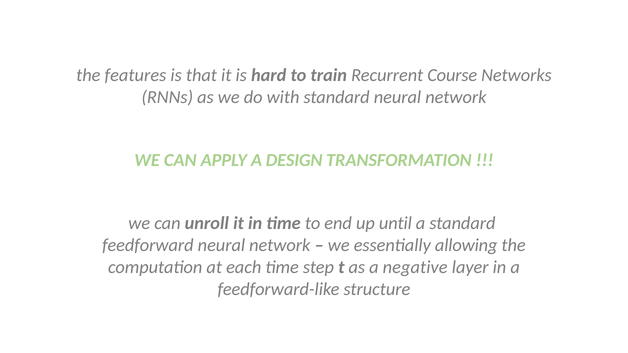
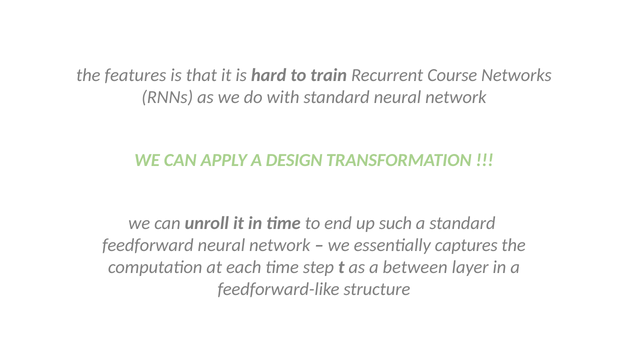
until: until -> such
allowing: allowing -> captures
negative: negative -> between
